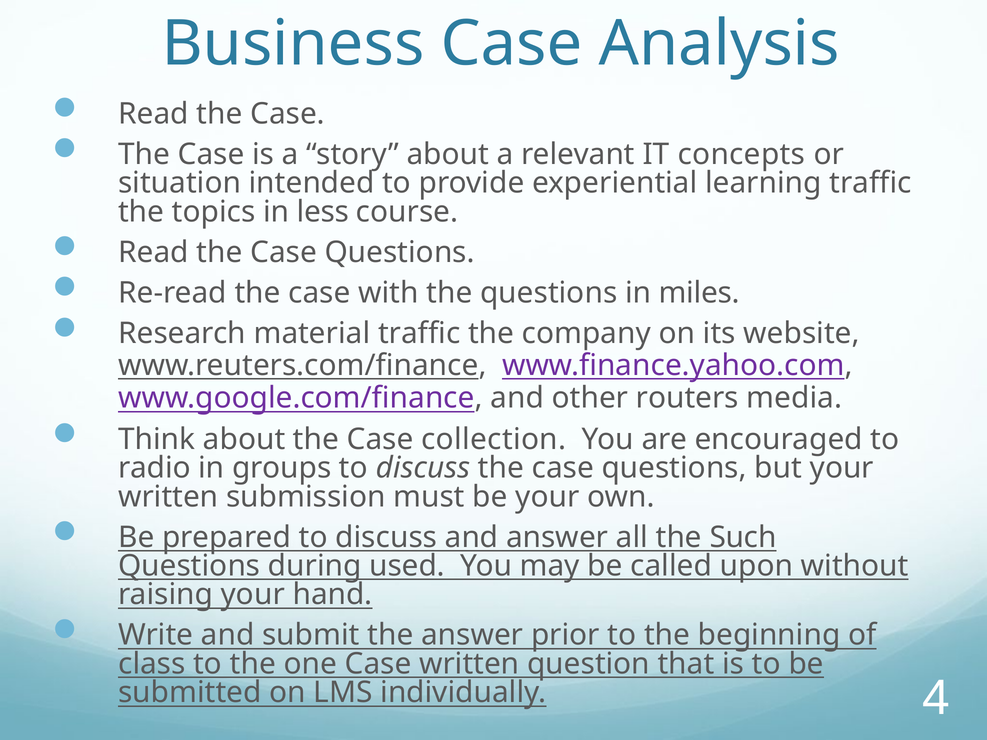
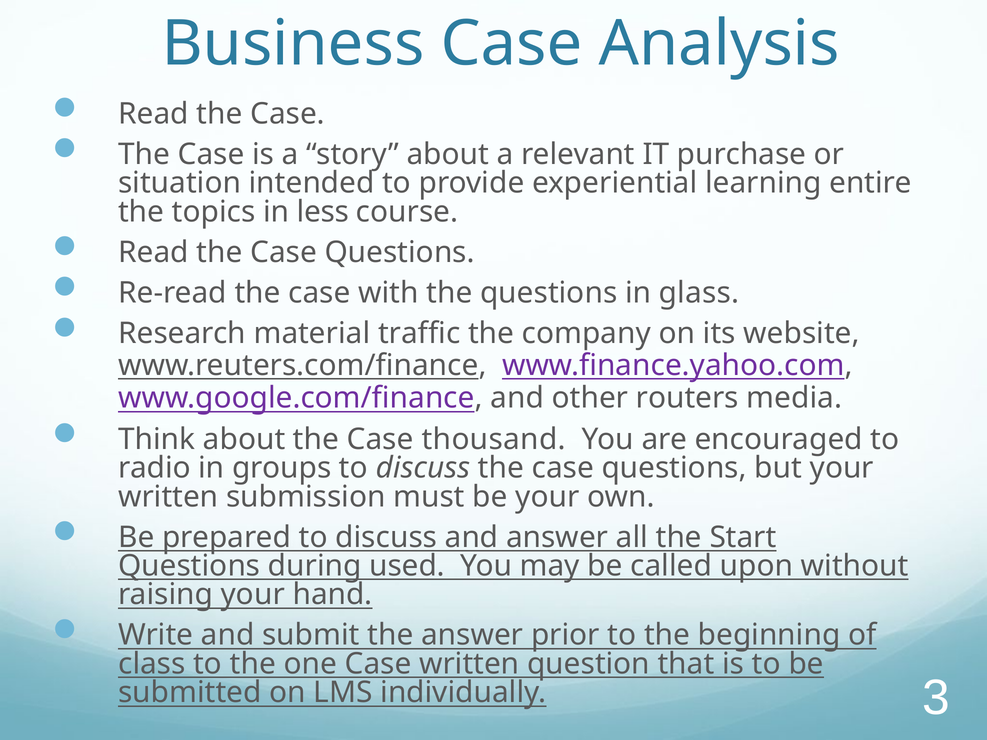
concepts: concepts -> purchase
learning traffic: traffic -> entire
miles: miles -> glass
collection: collection -> thousand
Such: Such -> Start
4: 4 -> 3
